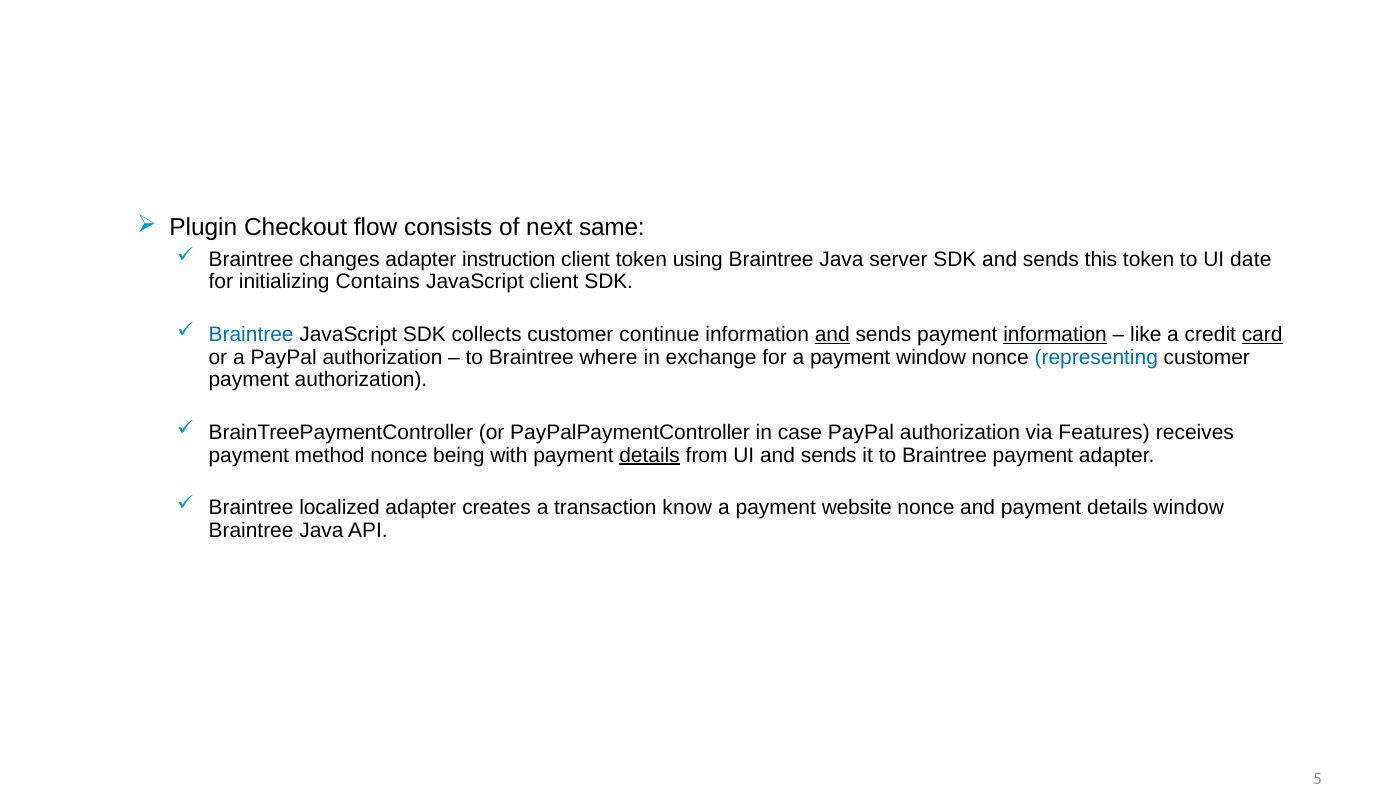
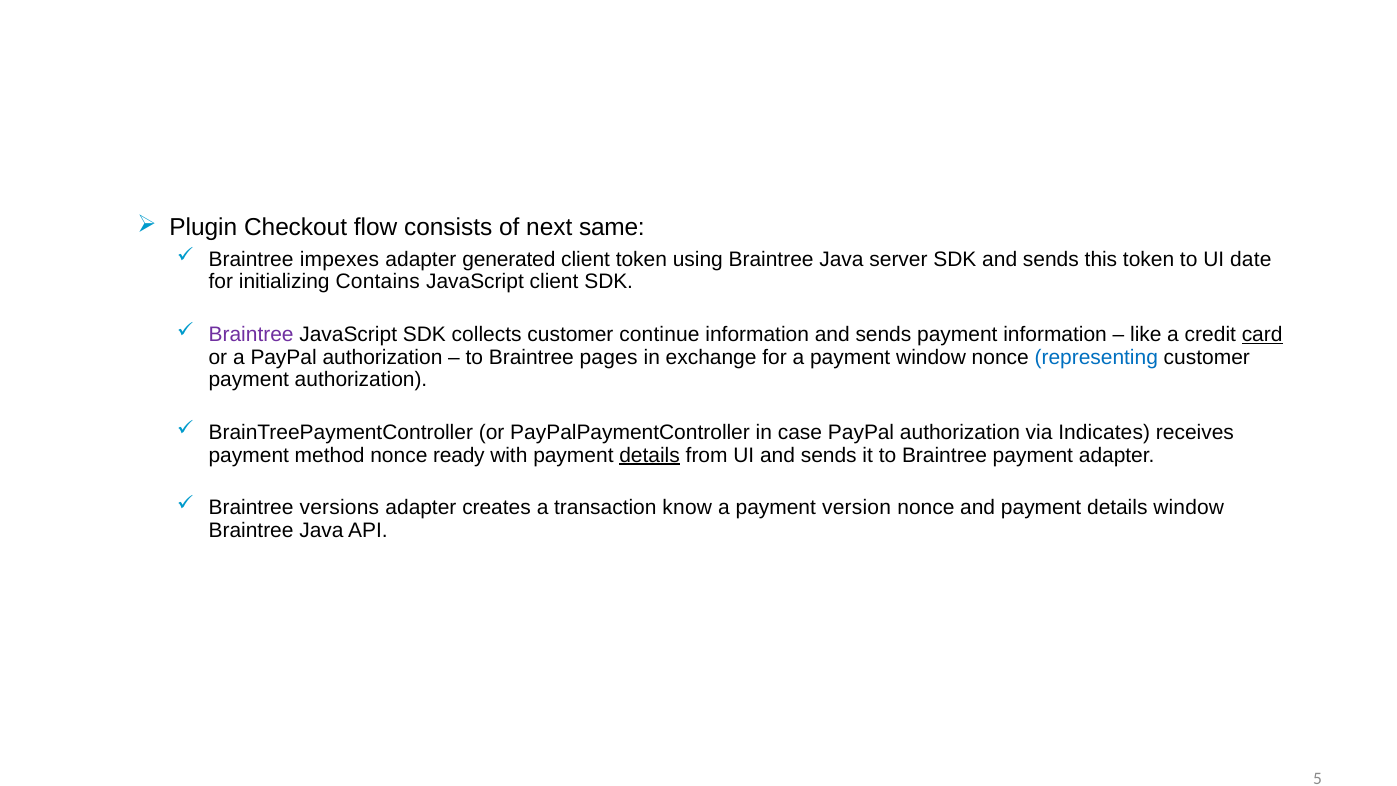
changes: changes -> impexes
instruction: instruction -> generated
Braintree at (251, 335) colour: blue -> purple
and at (832, 335) underline: present -> none
information at (1055, 335) underline: present -> none
where: where -> pages
Features: Features -> Indicates
being: being -> ready
localized: localized -> versions
website: website -> version
